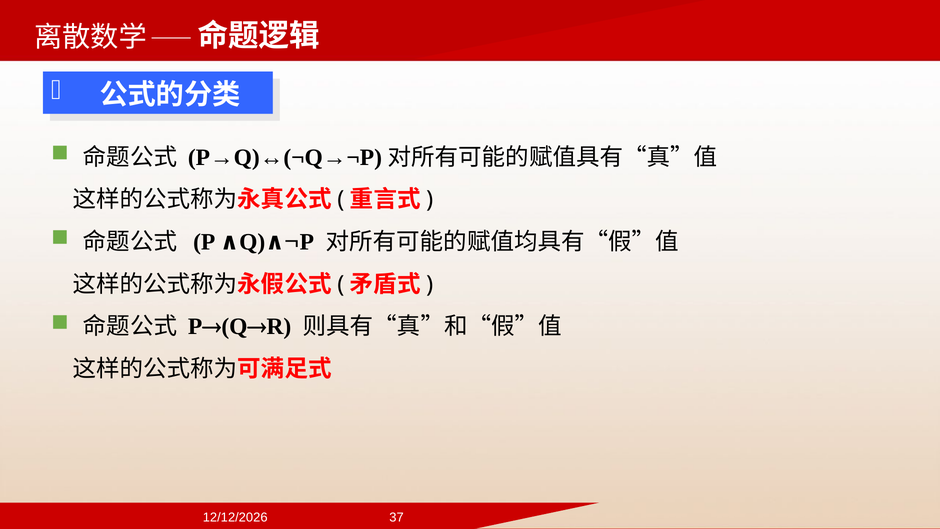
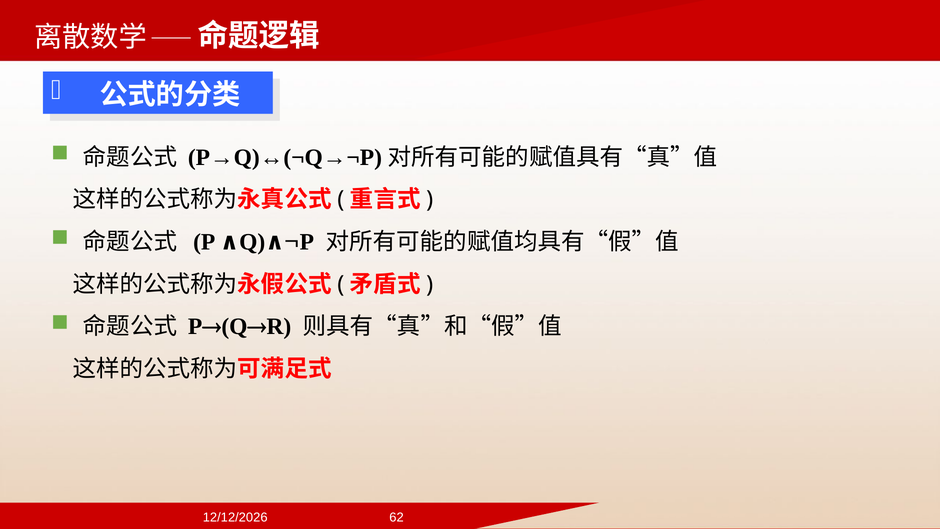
37: 37 -> 62
